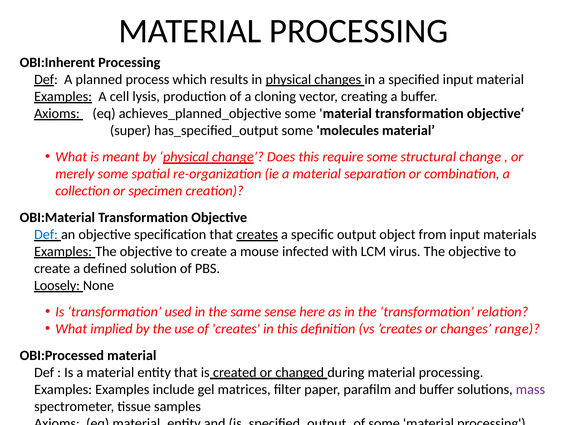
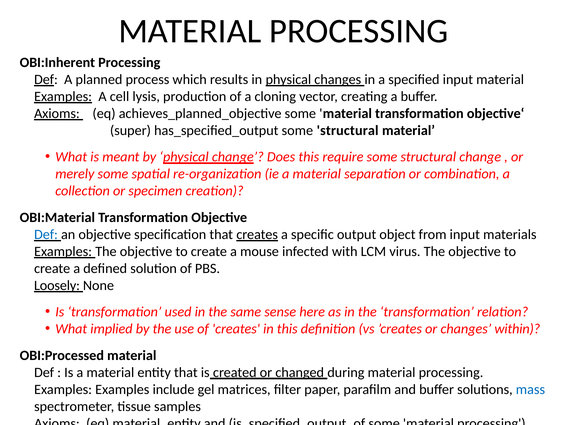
has_specified_output some molecules: molecules -> structural
range: range -> within
mass colour: purple -> blue
